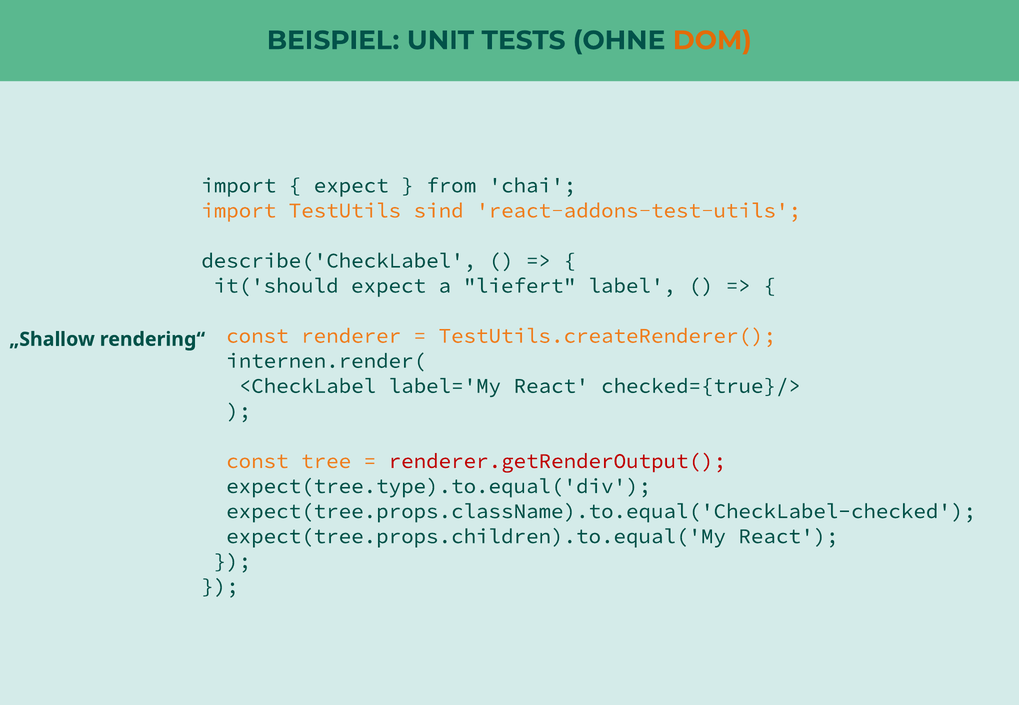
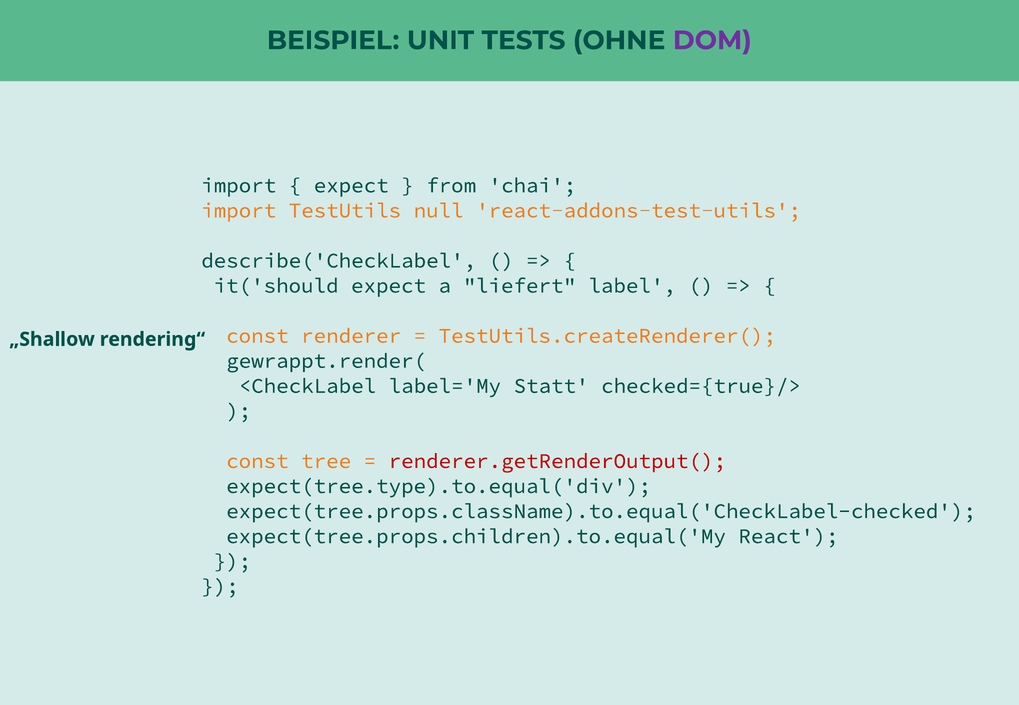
DOM colour: orange -> purple
sind: sind -> null
internen.render(: internen.render( -> gewrappt.render(
label='My React: React -> Statt
